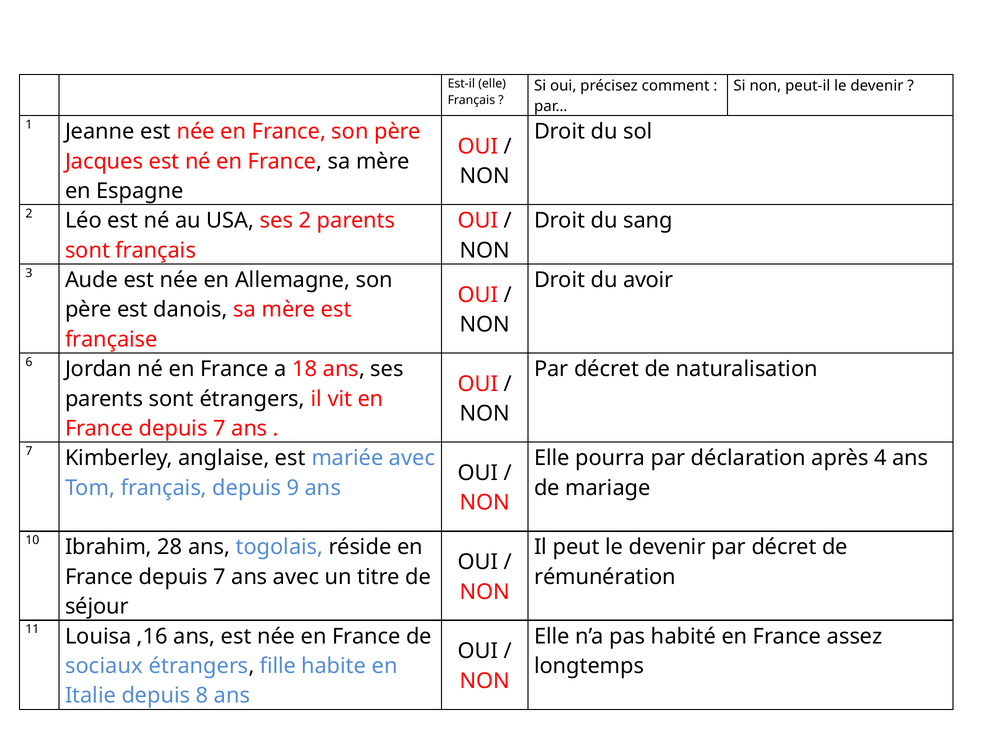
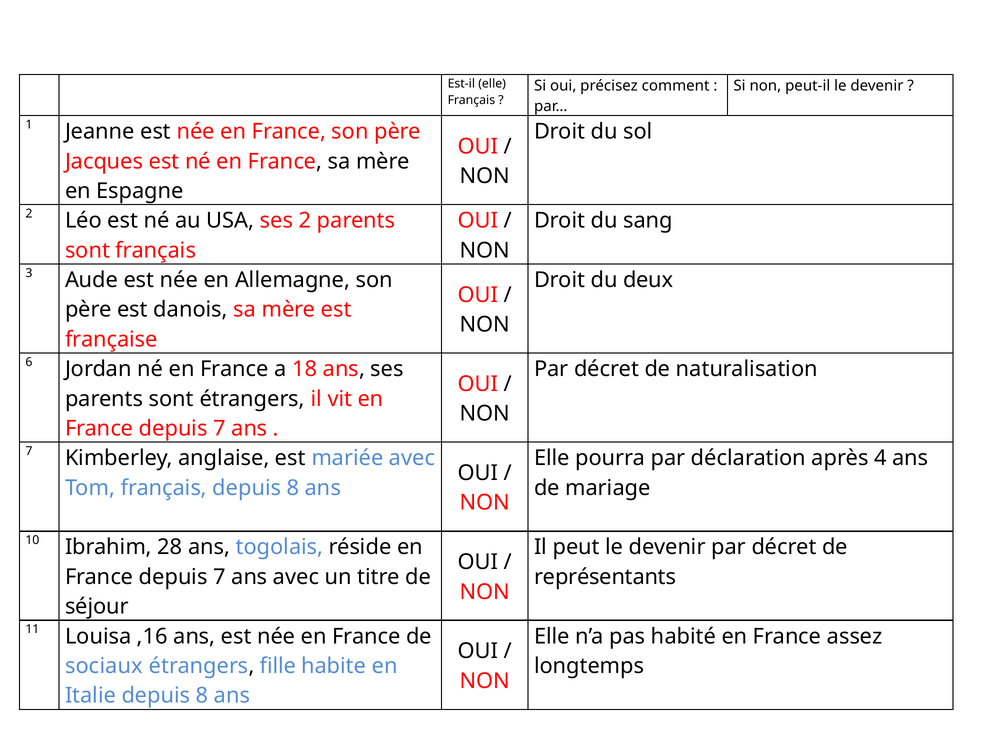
avoir: avoir -> deux
français depuis 9: 9 -> 8
rémunération: rémunération -> représentants
